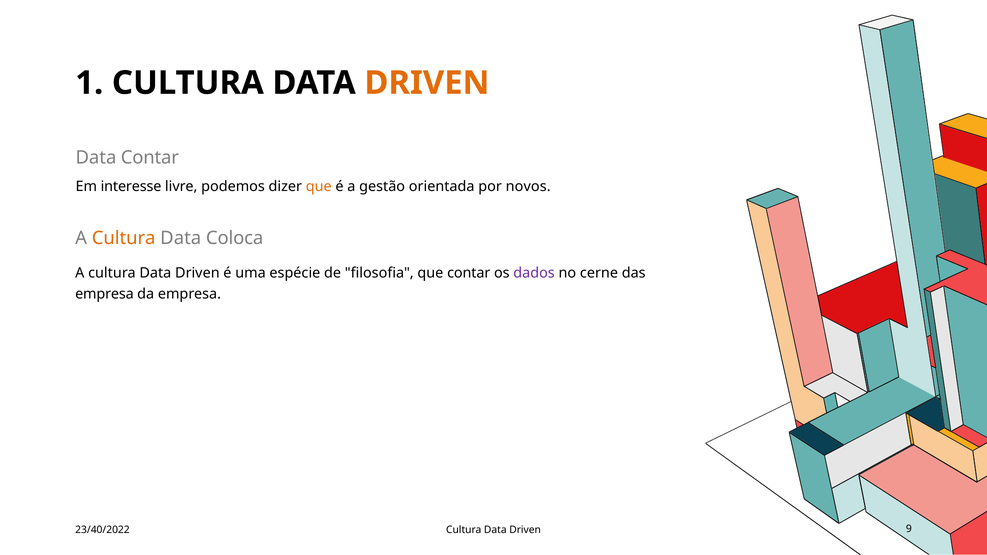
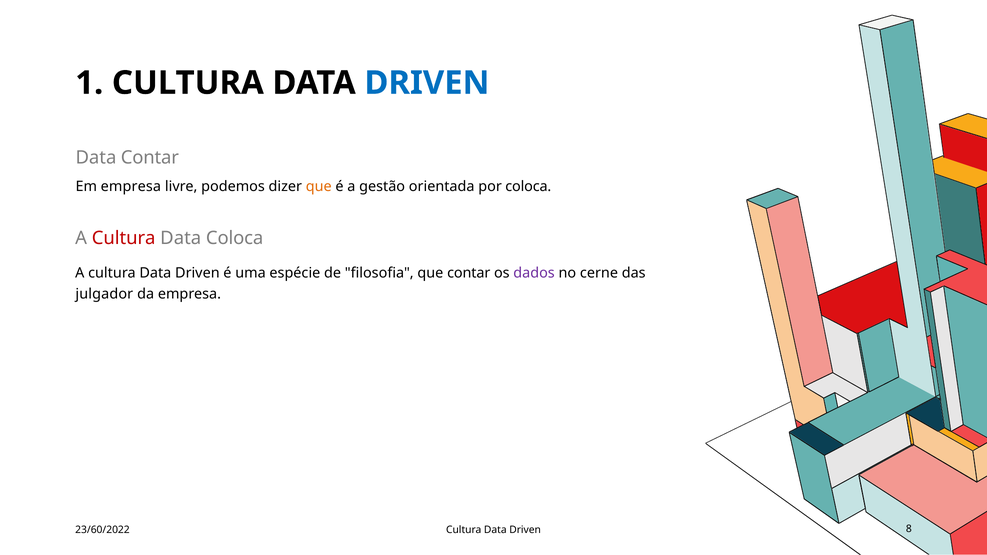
DRIVEN at (427, 83) colour: orange -> blue
Em interesse: interesse -> empresa
por novos: novos -> coloca
Cultura at (124, 238) colour: orange -> red
empresa at (104, 294): empresa -> julgador
23/40/2022: 23/40/2022 -> 23/60/2022
9: 9 -> 8
